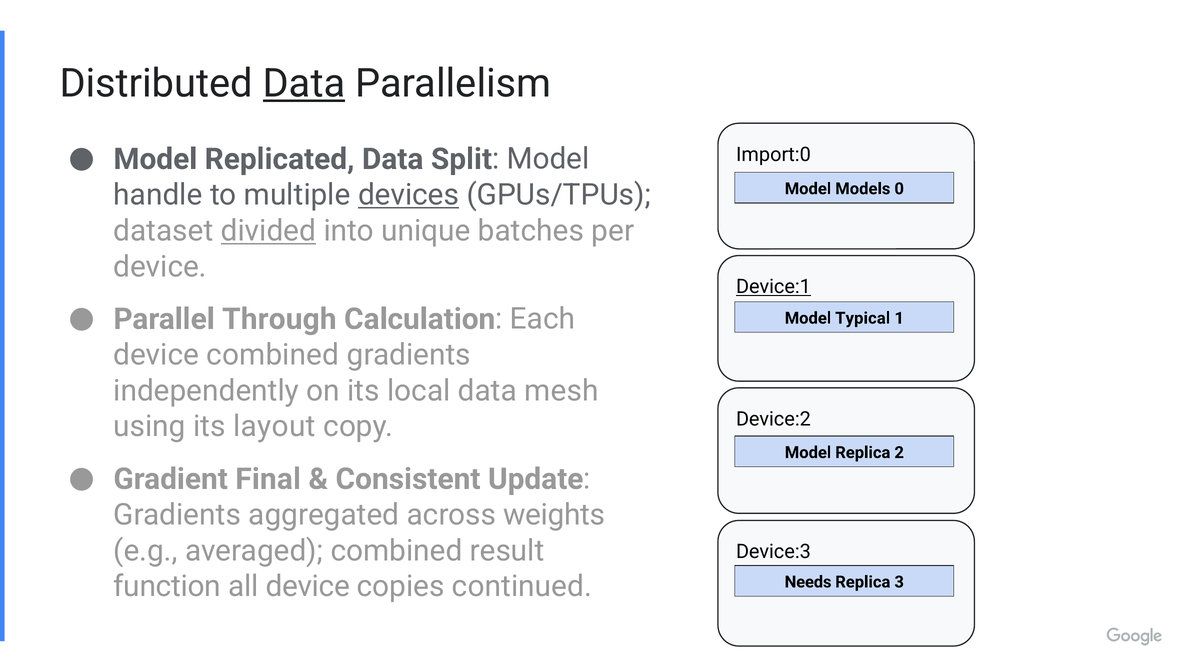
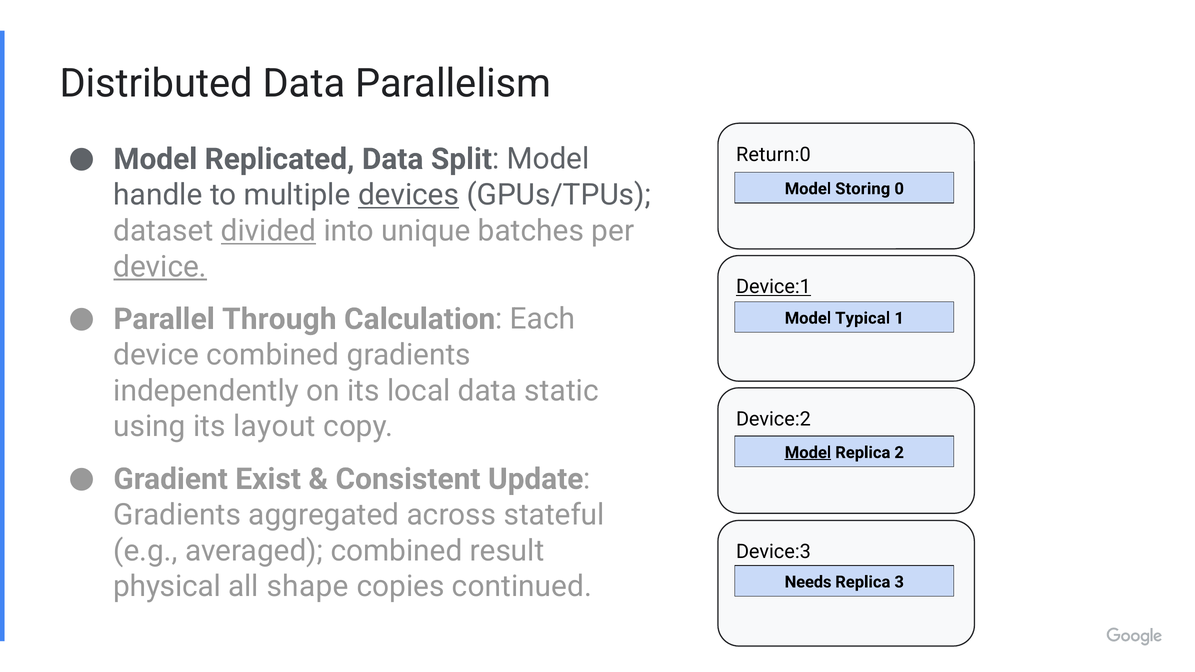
Data at (304, 84) underline: present -> none
Import:0: Import:0 -> Return:0
Models: Models -> Storing
device at (160, 267) underline: none -> present
mesh: mesh -> static
Model at (808, 453) underline: none -> present
Final: Final -> Exist
weights: weights -> stateful
function: function -> physical
all device: device -> shape
